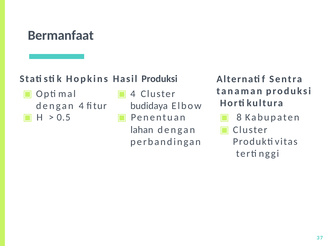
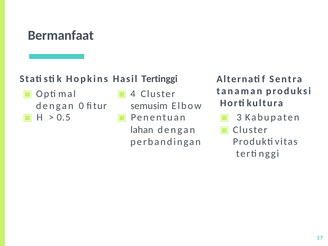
Hasil Produksi: Produksi -> Tertinggi
dengan 4: 4 -> 0
budidaya: budidaya -> semusim
8: 8 -> 3
